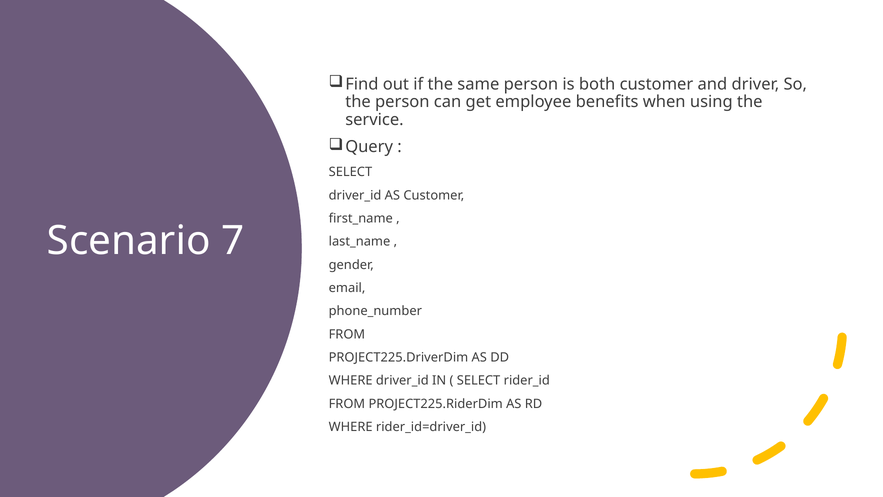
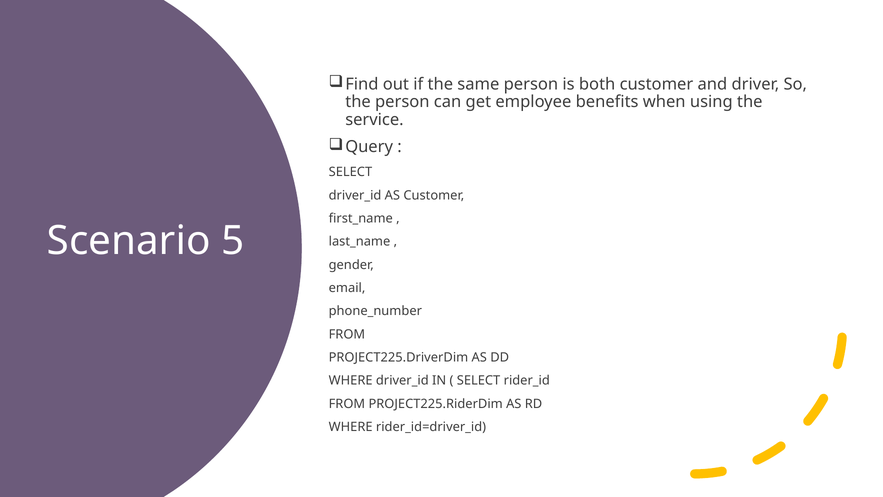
7: 7 -> 5
